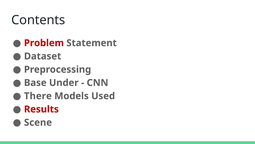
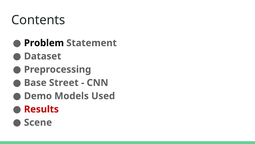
Problem colour: red -> black
Under: Under -> Street
There: There -> Demo
